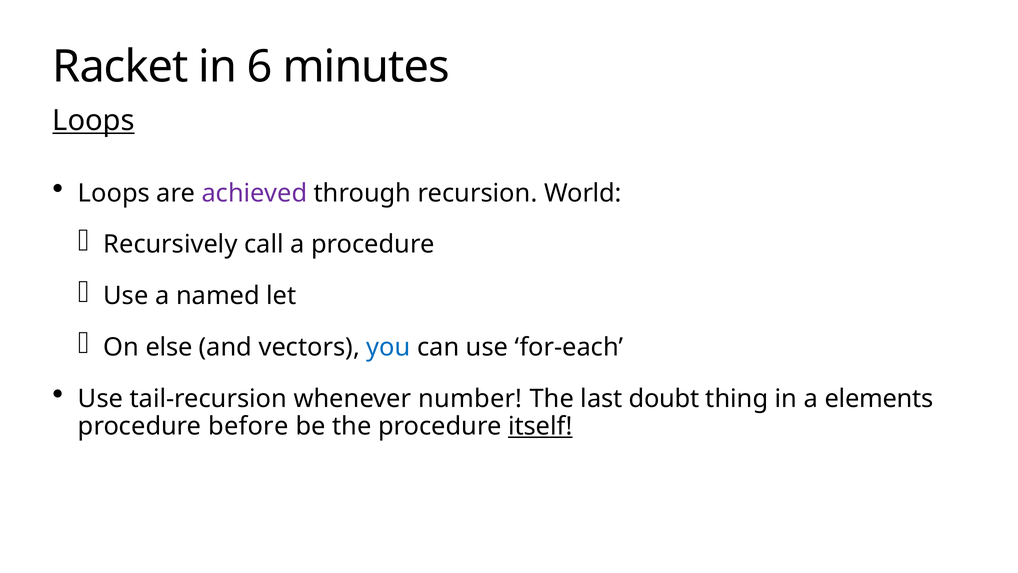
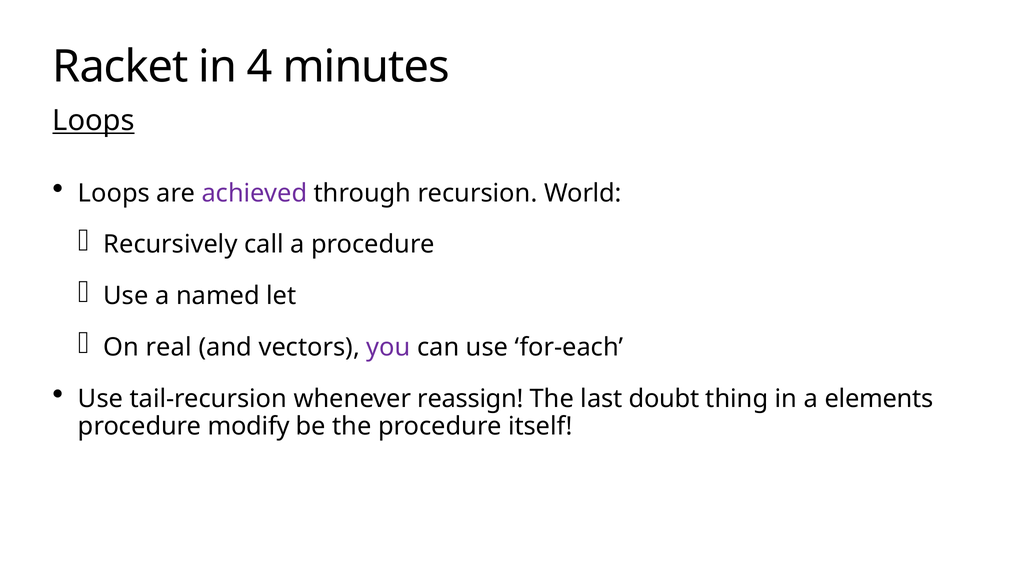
6: 6 -> 4
else: else -> real
you colour: blue -> purple
number: number -> reassign
before: before -> modify
itself underline: present -> none
